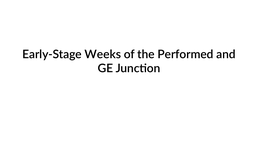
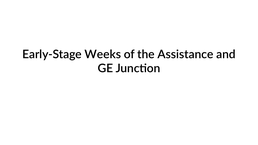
Performed: Performed -> Assistance
